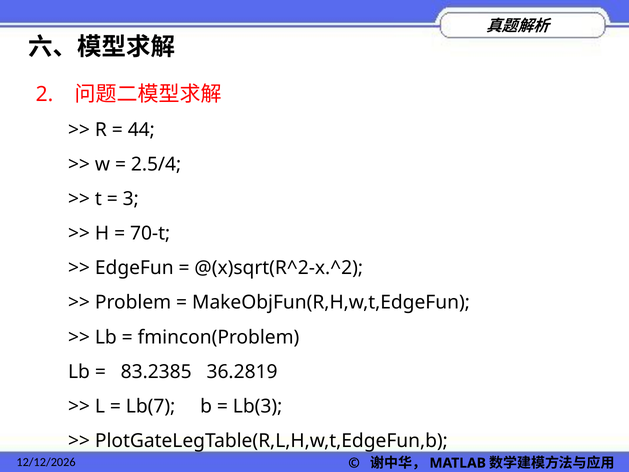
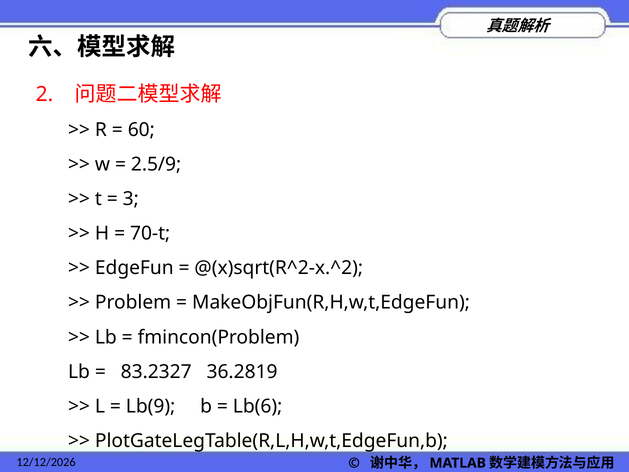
44: 44 -> 60
2.5/4: 2.5/4 -> 2.5/9
83.2385: 83.2385 -> 83.2327
Lb(7: Lb(7 -> Lb(9
Lb(3: Lb(3 -> Lb(6
